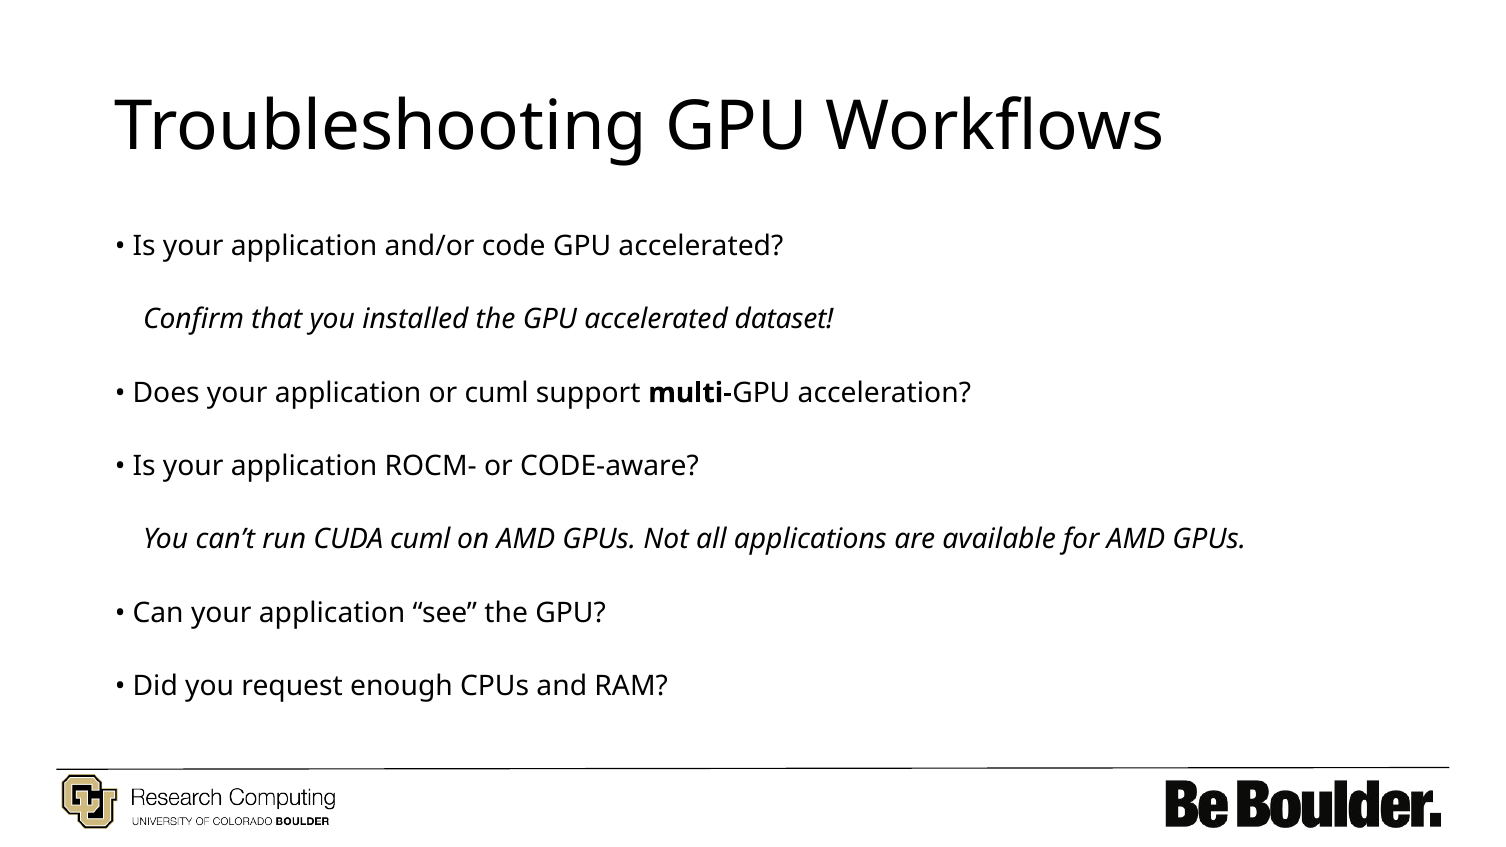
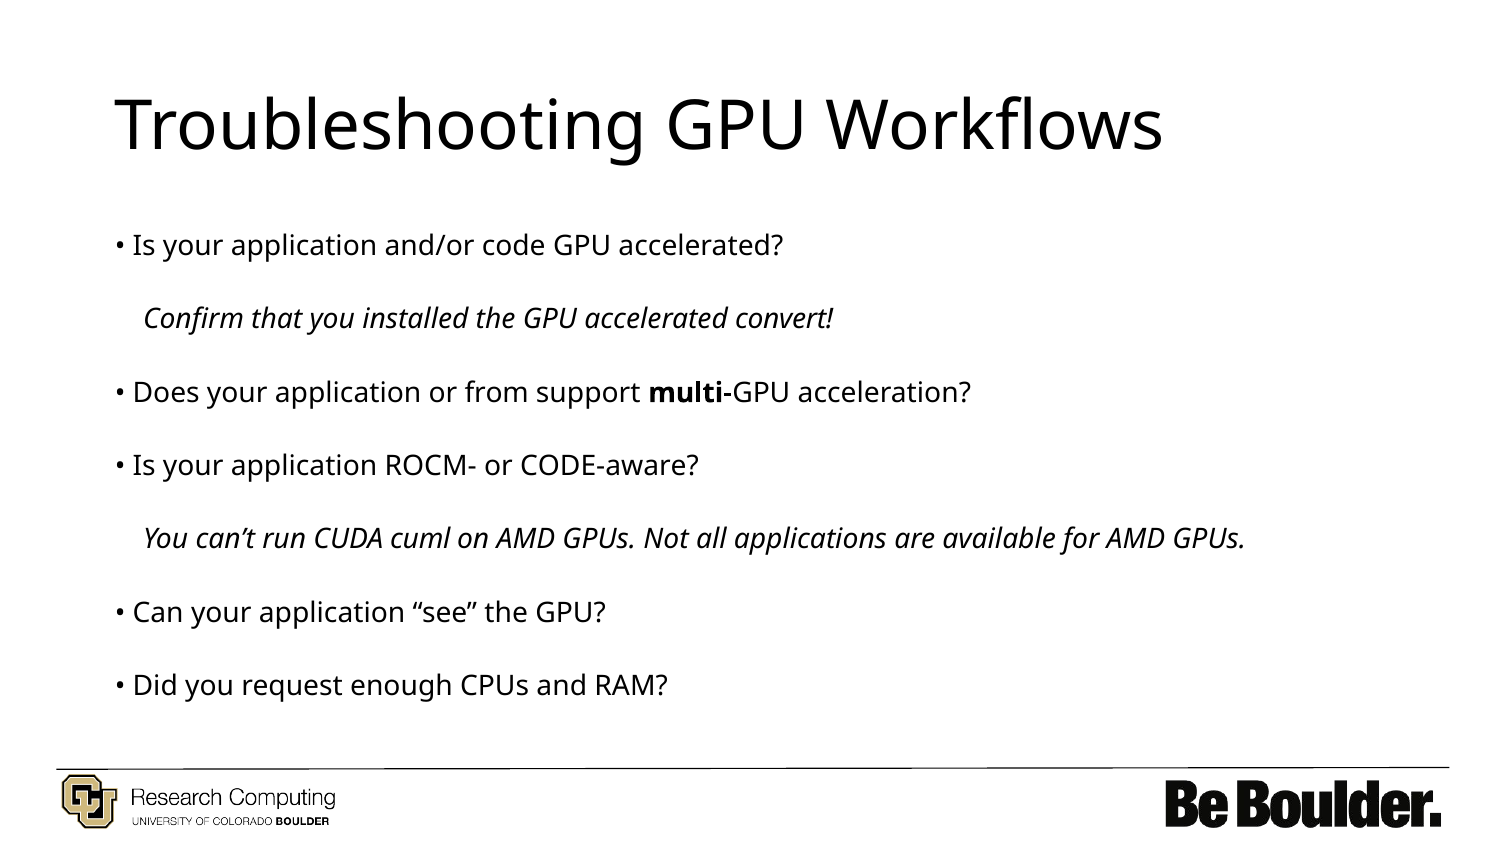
dataset: dataset -> convert
or cuml: cuml -> from
